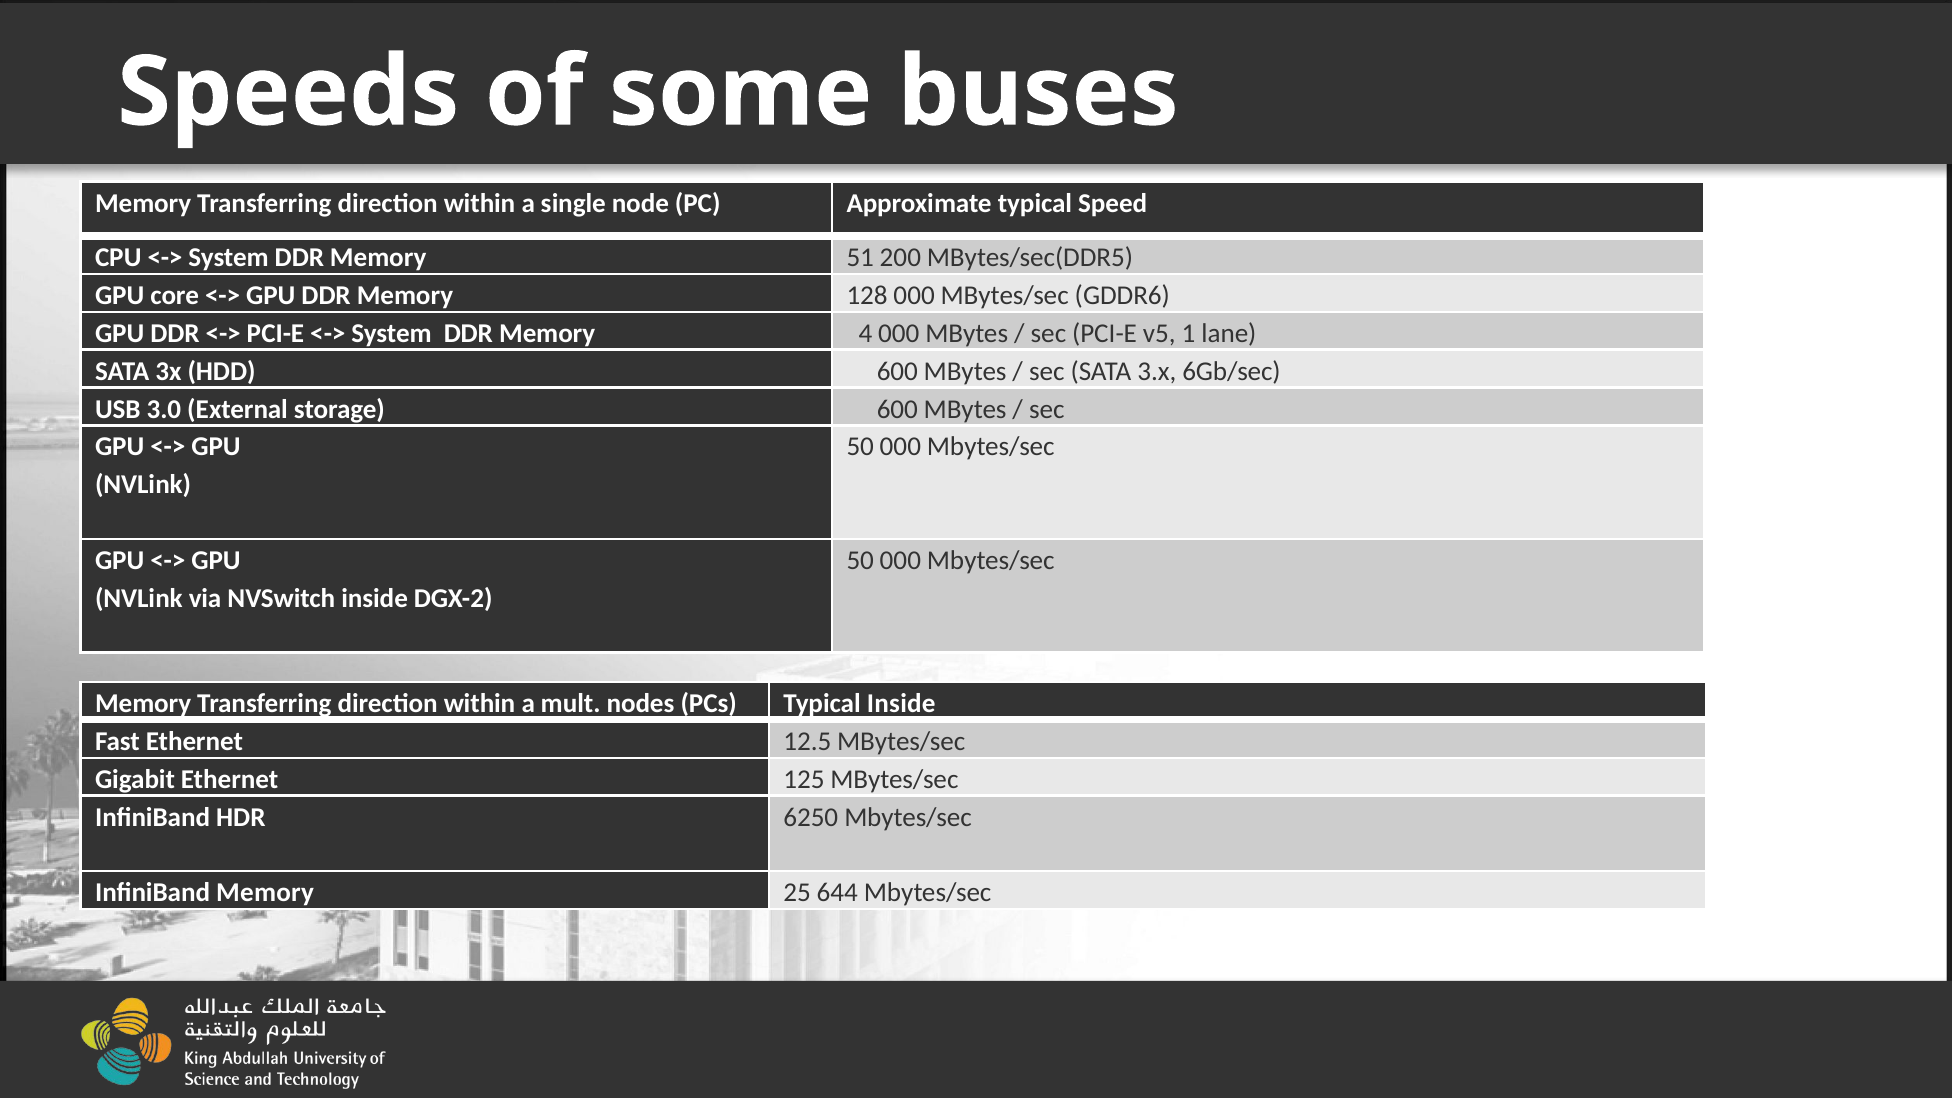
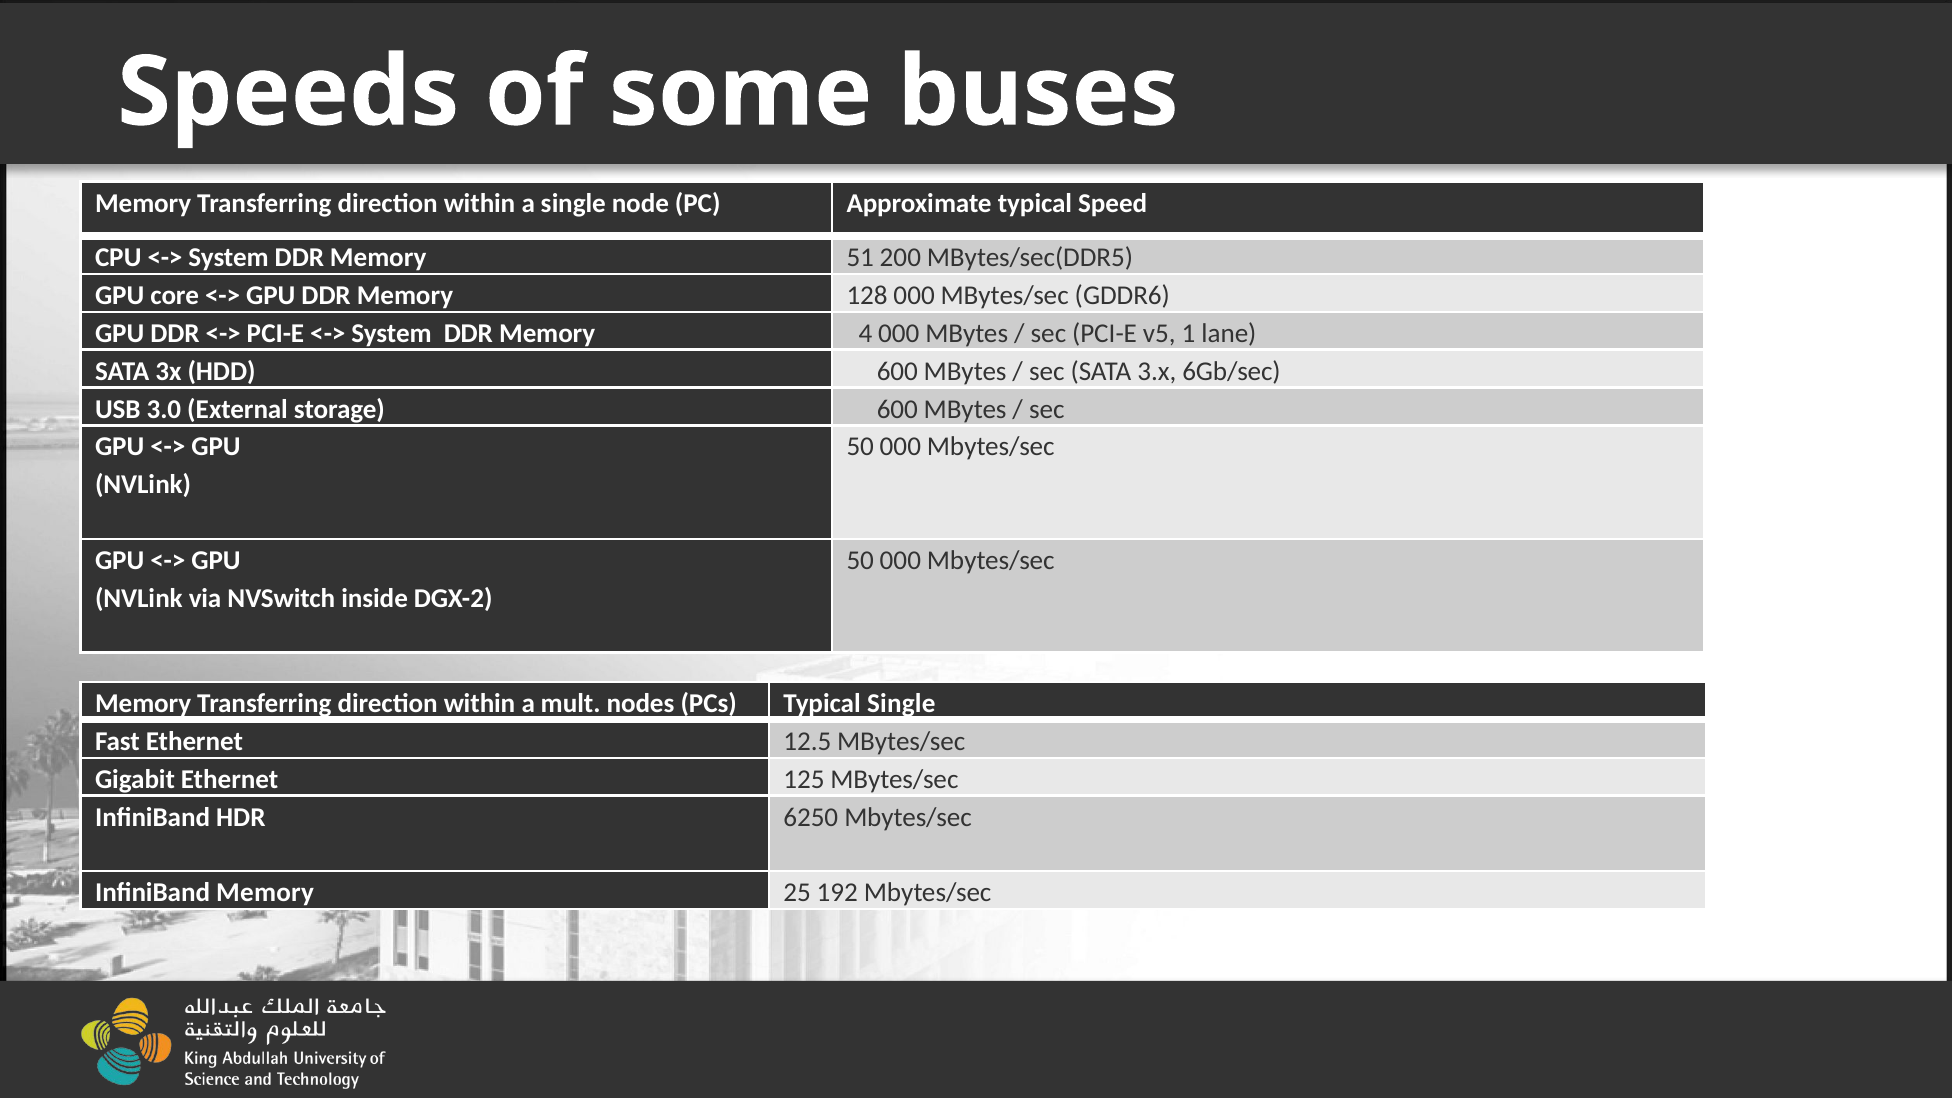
Typical Inside: Inside -> Single
644: 644 -> 192
